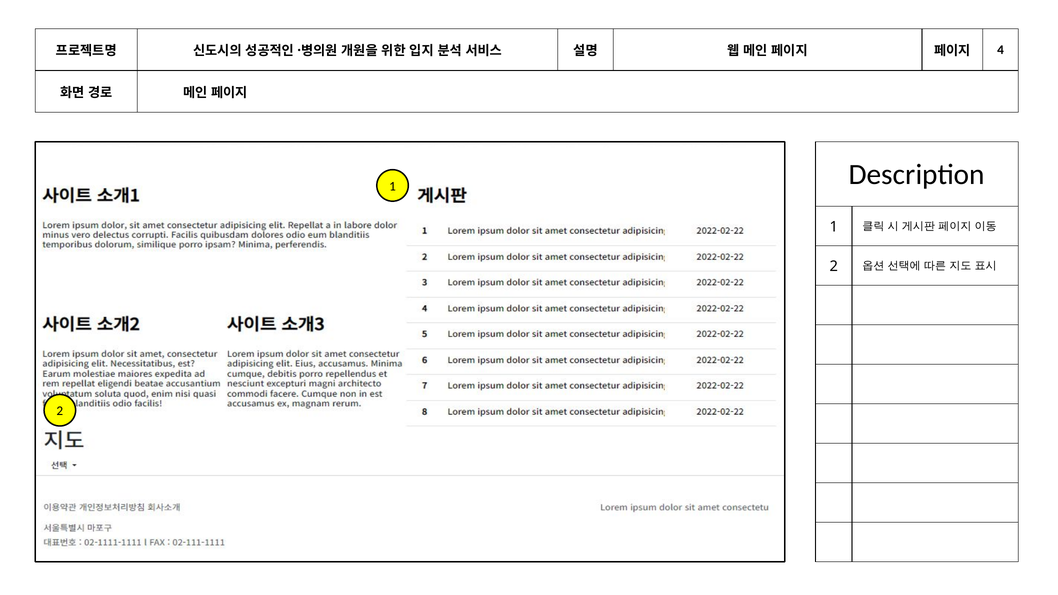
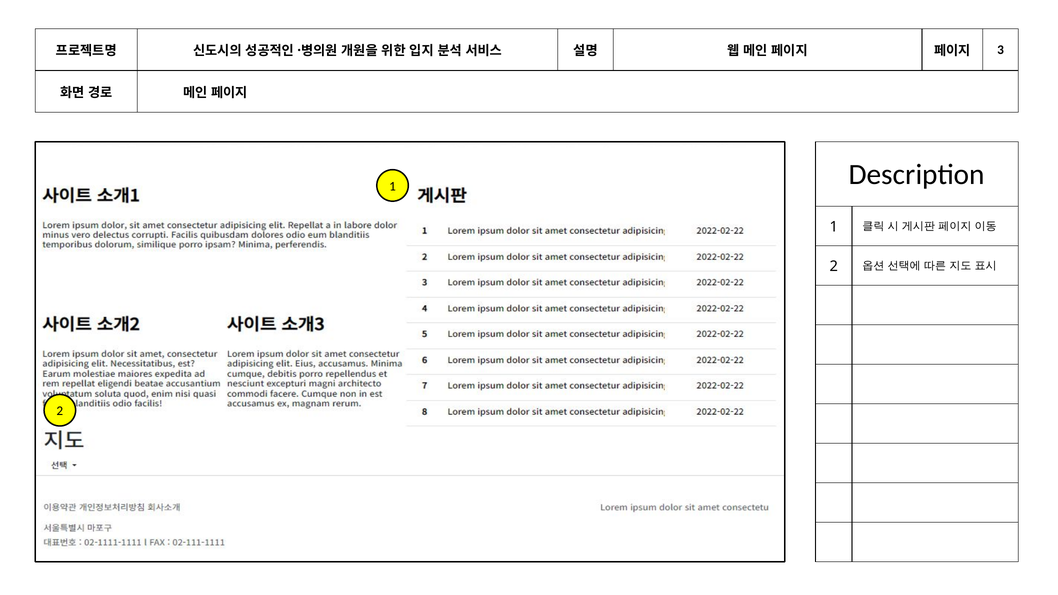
4: 4 -> 3
